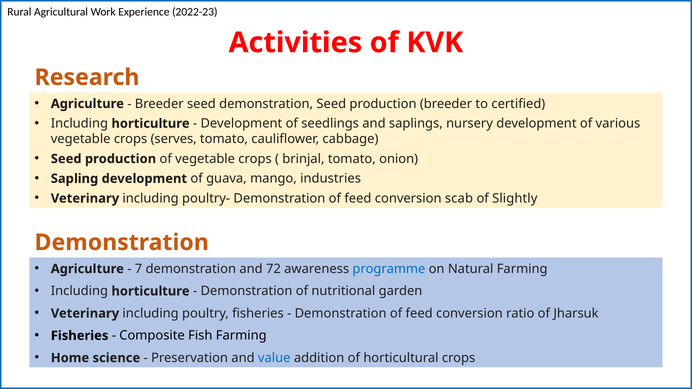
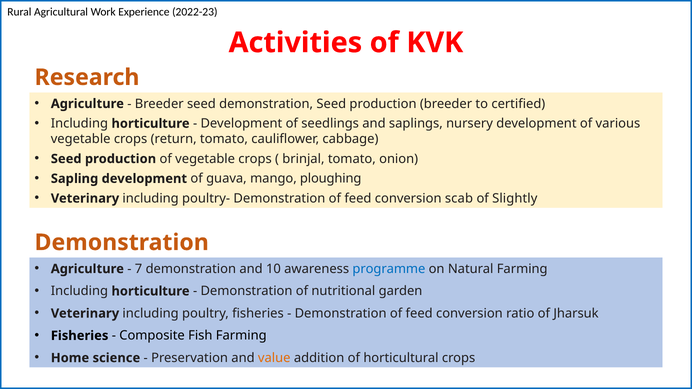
serves: serves -> return
industries: industries -> ploughing
72: 72 -> 10
value colour: blue -> orange
